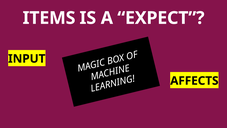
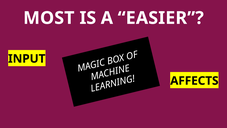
ITEMS: ITEMS -> MOST
EXPECT: EXPECT -> EASIER
